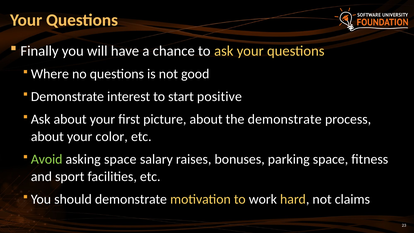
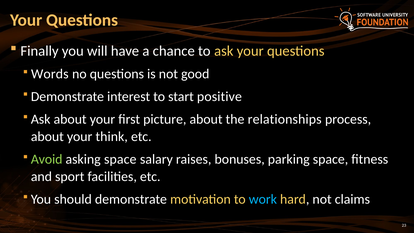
Where: Where -> Words
the demonstrate: demonstrate -> relationships
color: color -> think
work colour: white -> light blue
